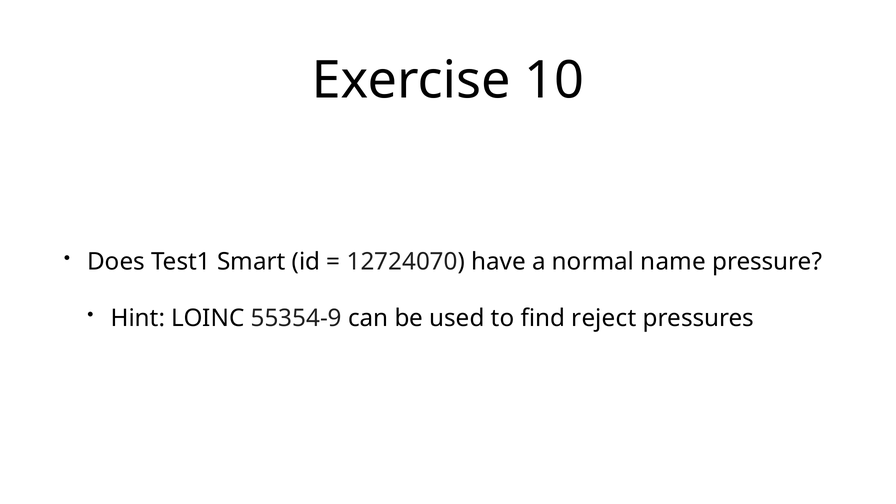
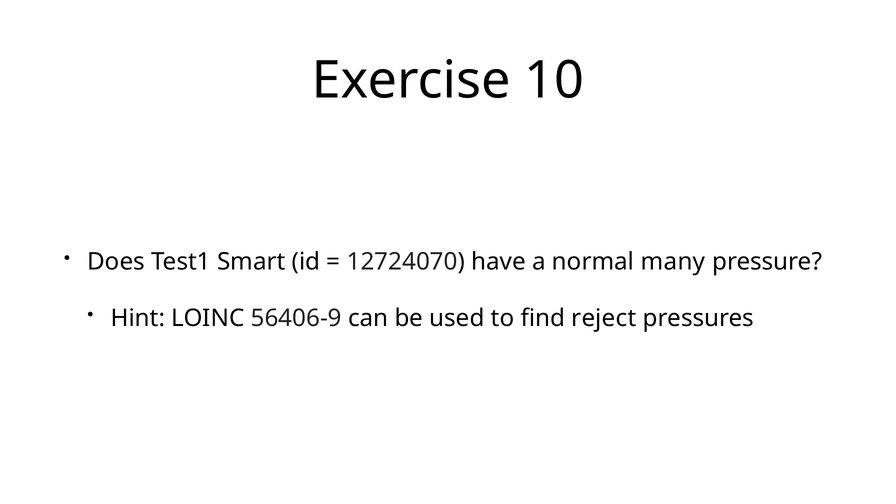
name: name -> many
55354-9: 55354-9 -> 56406-9
